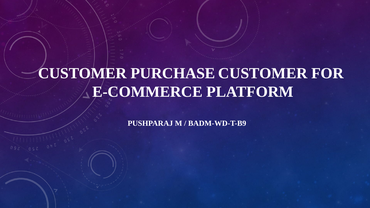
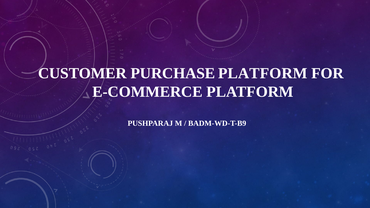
PURCHASE CUSTOMER: CUSTOMER -> PLATFORM
